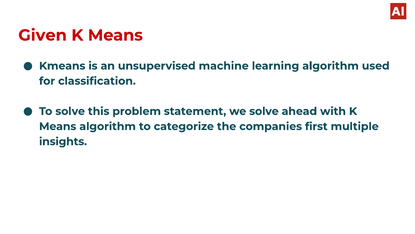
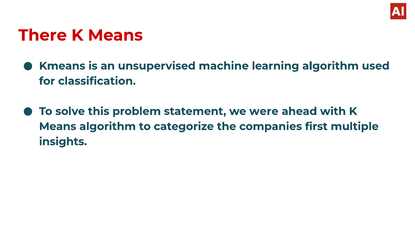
Given: Given -> There
we solve: solve -> were
